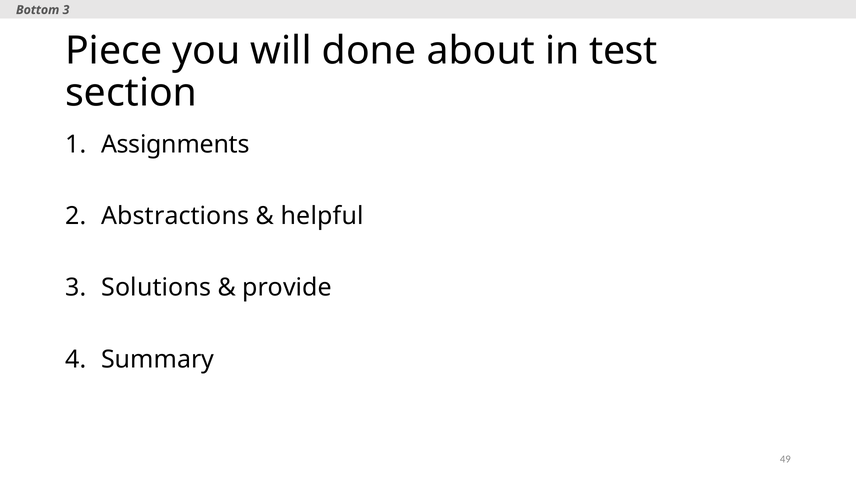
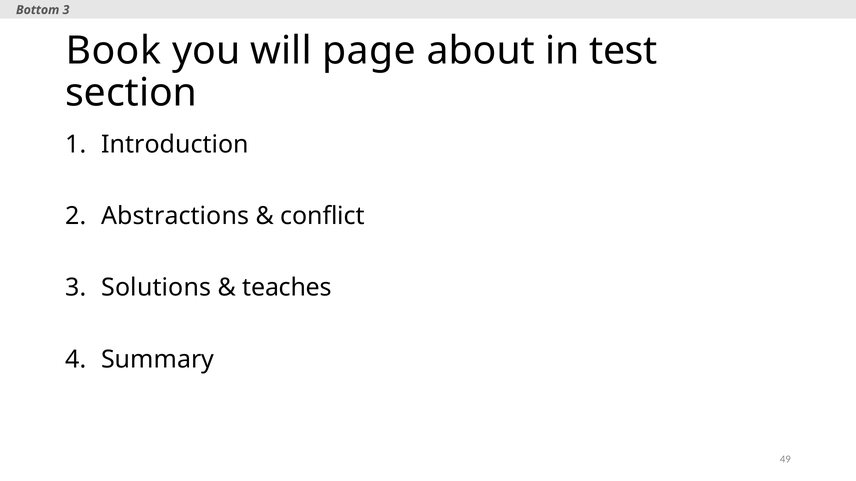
Piece: Piece -> Book
done: done -> page
Assignments: Assignments -> Introduction
helpful: helpful -> conflict
provide: provide -> teaches
